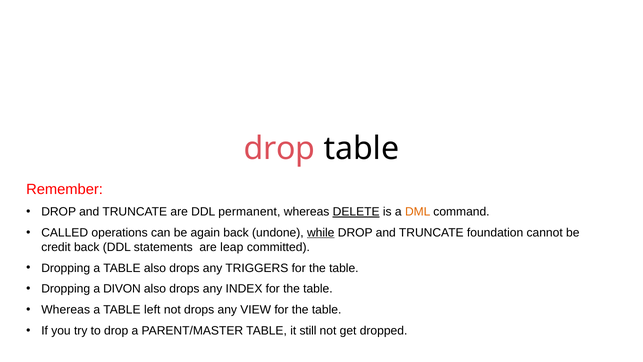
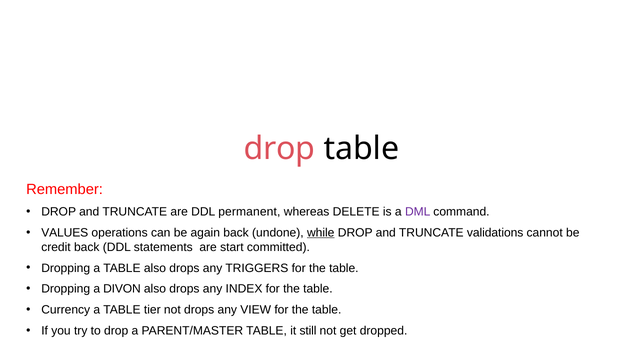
DELETE underline: present -> none
DML colour: orange -> purple
CALLED: CALLED -> VALUES
foundation: foundation -> validations
leap: leap -> start
Whereas at (66, 310): Whereas -> Currency
left: left -> tier
